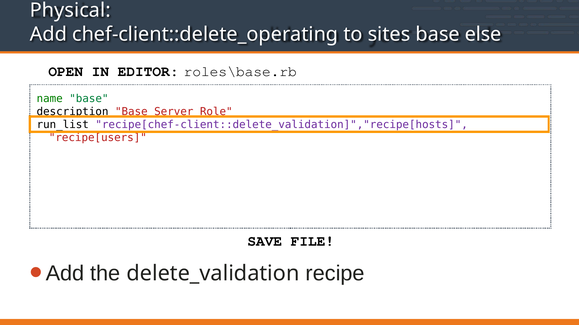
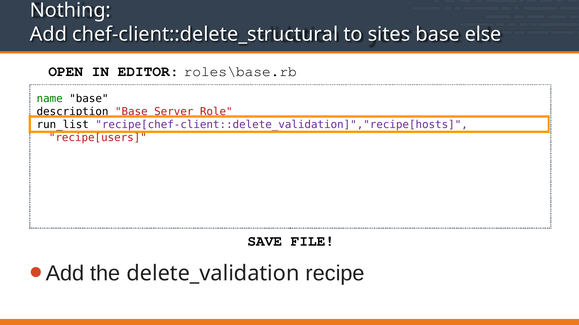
Physical: Physical -> Nothing
chef-client::delete_operating: chef-client::delete_operating -> chef-client::delete_structural
base at (89, 99) colour: green -> black
